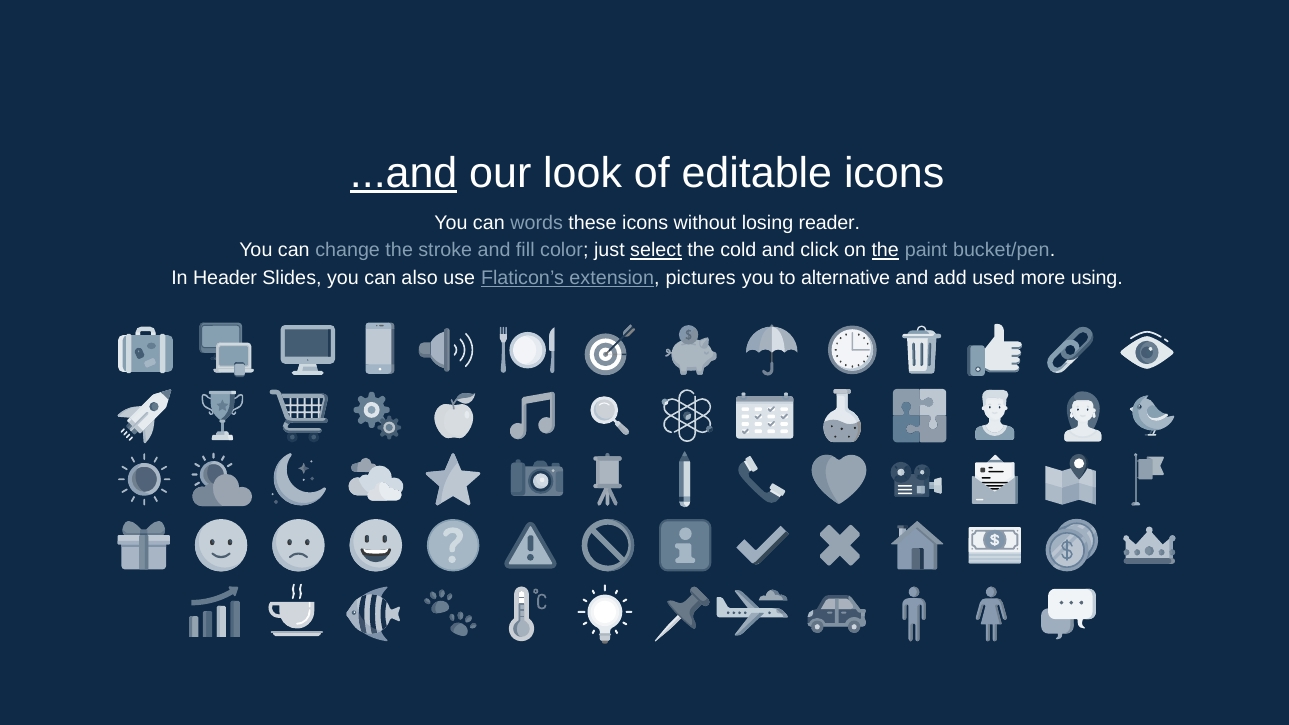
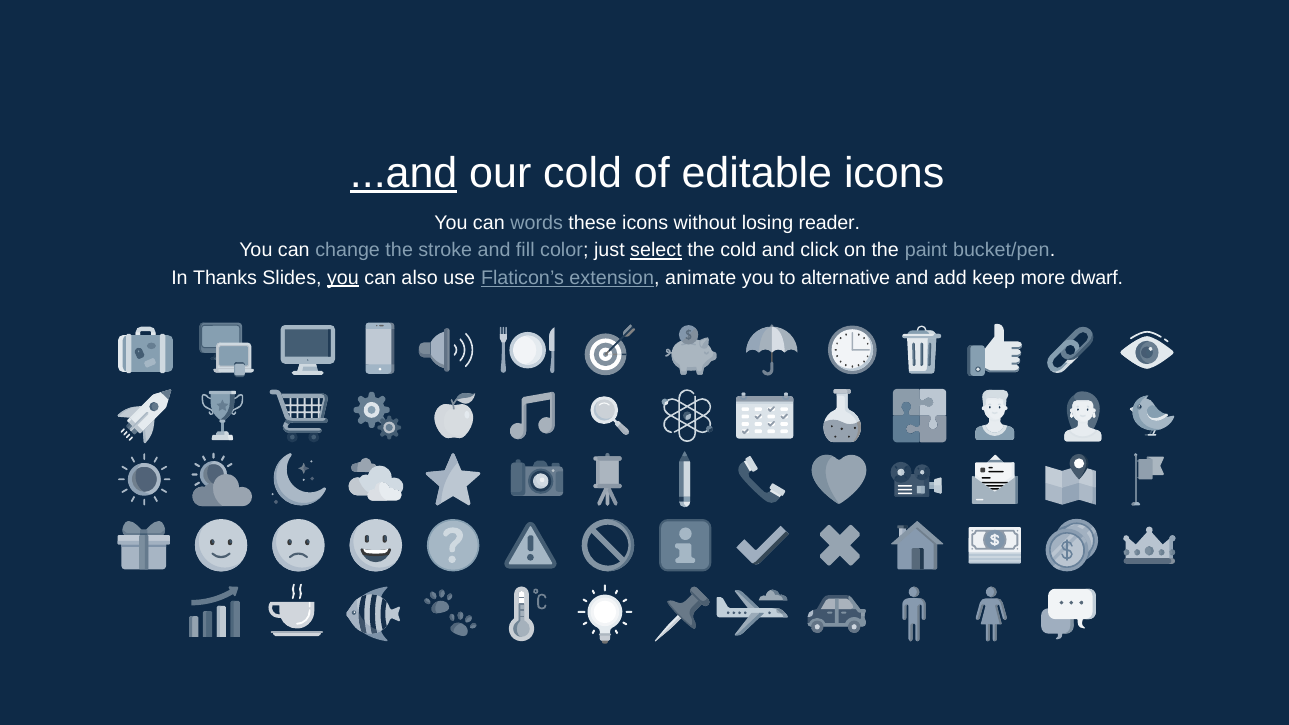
our look: look -> cold
the at (885, 250) underline: present -> none
Header: Header -> Thanks
you at (343, 278) underline: none -> present
pictures: pictures -> animate
used: used -> keep
using: using -> dwarf
